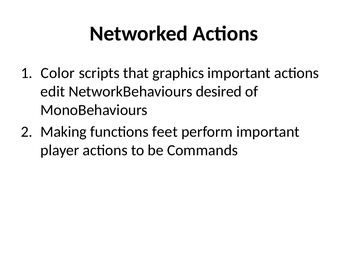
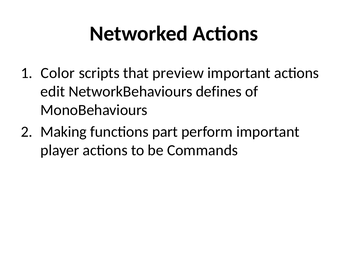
graphics: graphics -> preview
desired: desired -> defines
feet: feet -> part
